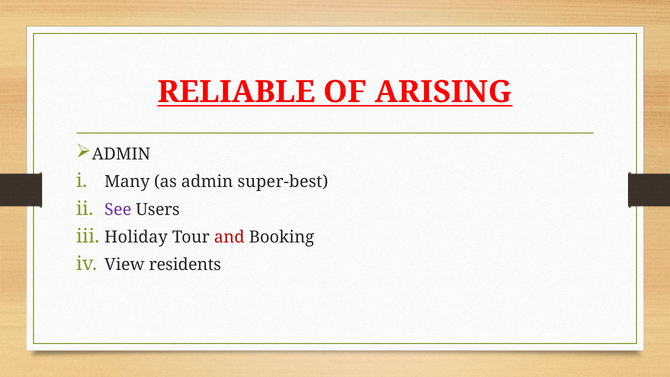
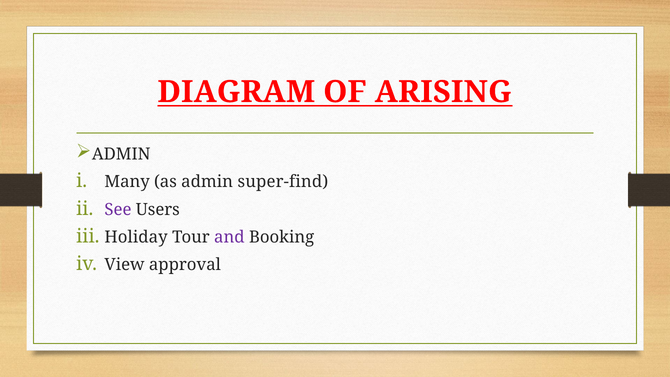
RELIABLE: RELIABLE -> DIAGRAM
super-best: super-best -> super-find
and colour: red -> purple
residents: residents -> approval
